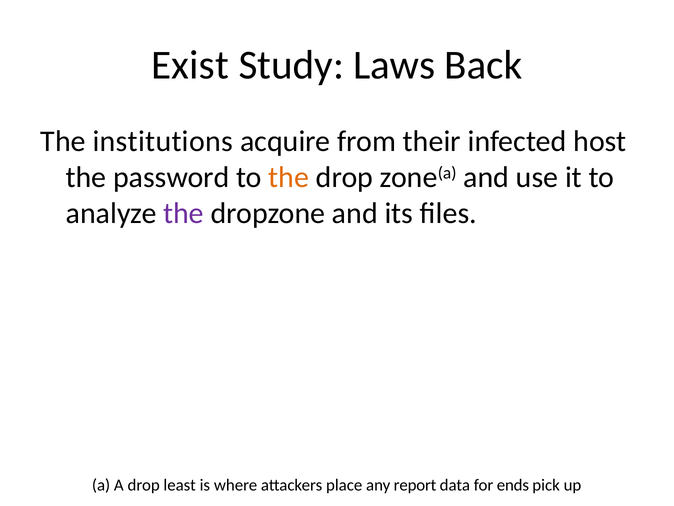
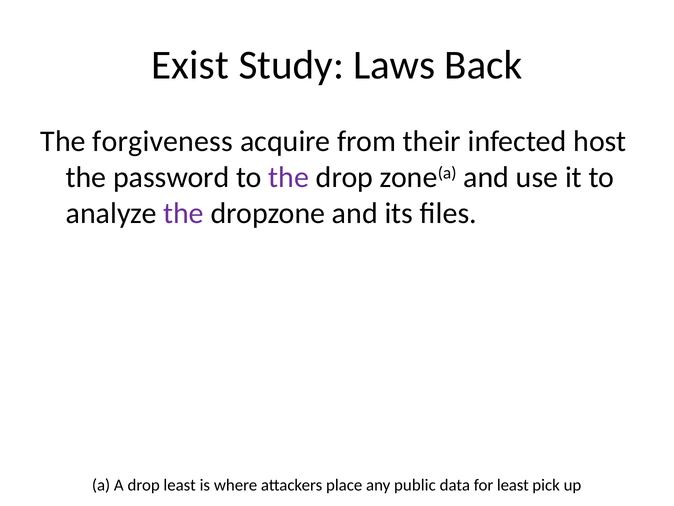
institutions: institutions -> forgiveness
the at (289, 177) colour: orange -> purple
report: report -> public
for ends: ends -> least
